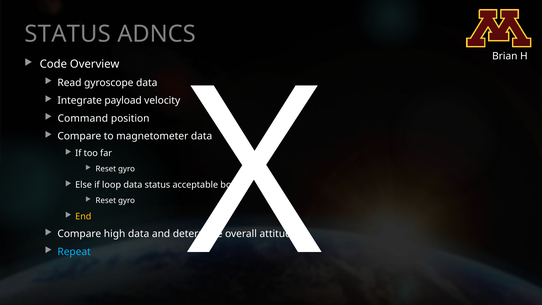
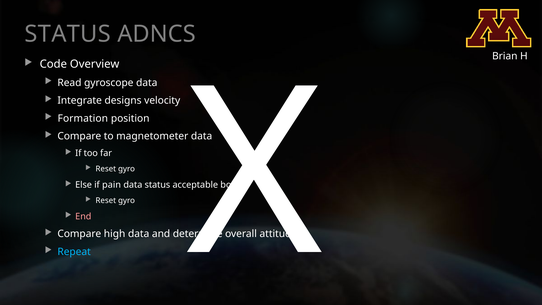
payload: payload -> designs
Command: Command -> Formation
loop: loop -> pain
End colour: yellow -> pink
